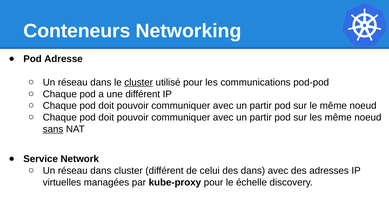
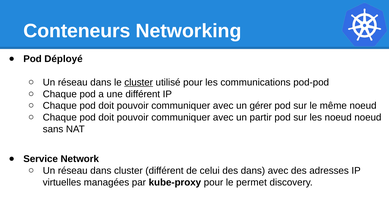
Adresse: Adresse -> Déployé
partir at (261, 106): partir -> gérer
les même: même -> noeud
sans underline: present -> none
échelle: échelle -> permet
